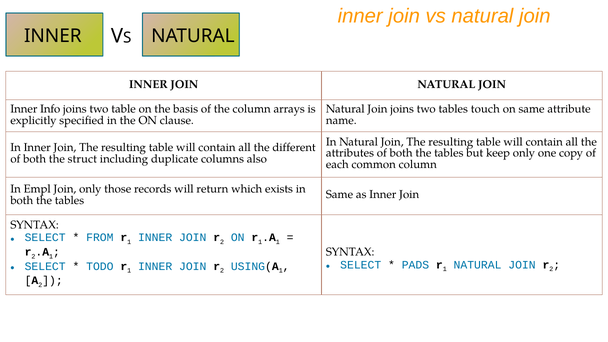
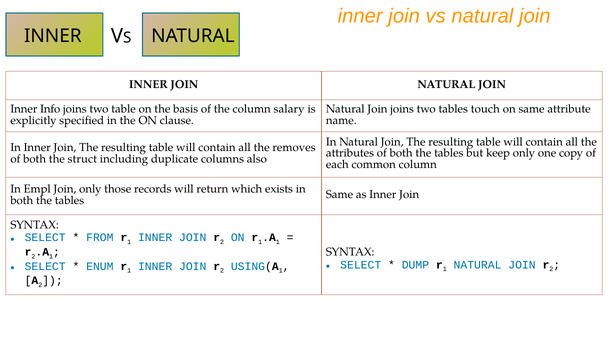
arrays: arrays -> salary
different: different -> removes
PADS: PADS -> DUMP
TODO: TODO -> ENUM
